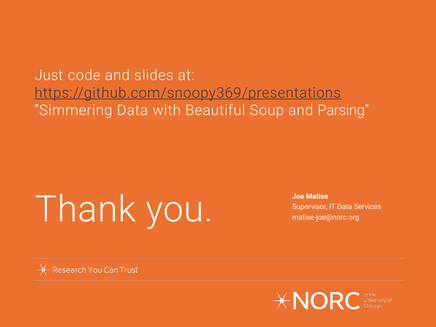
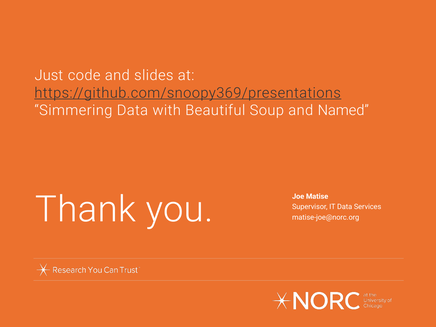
Parsing: Parsing -> Named
